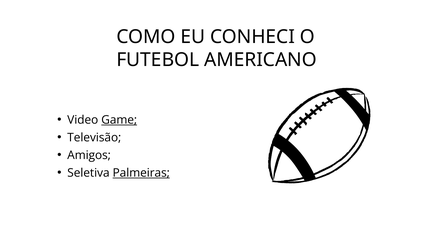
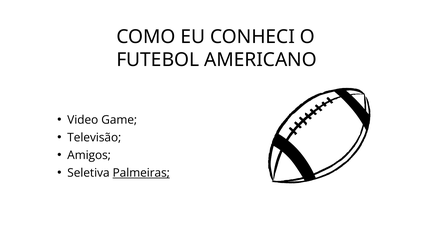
Game underline: present -> none
